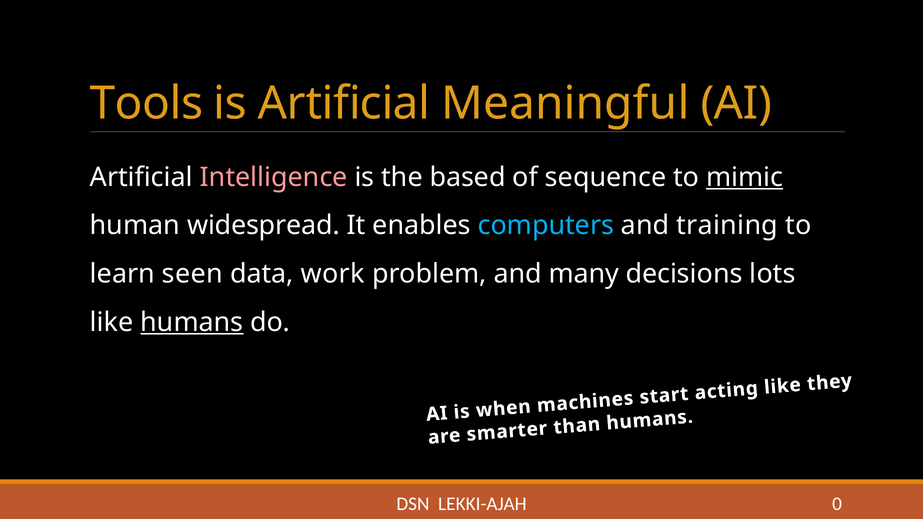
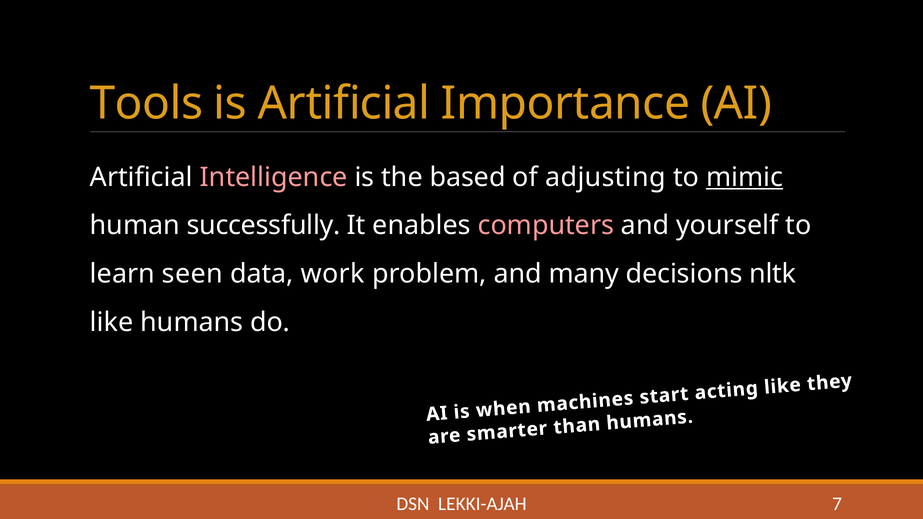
Meaningful: Meaningful -> Importance
sequence: sequence -> adjusting
widespread: widespread -> successfully
computers colour: light blue -> pink
training: training -> yourself
lots: lots -> nltk
humans at (192, 322) underline: present -> none
0: 0 -> 7
